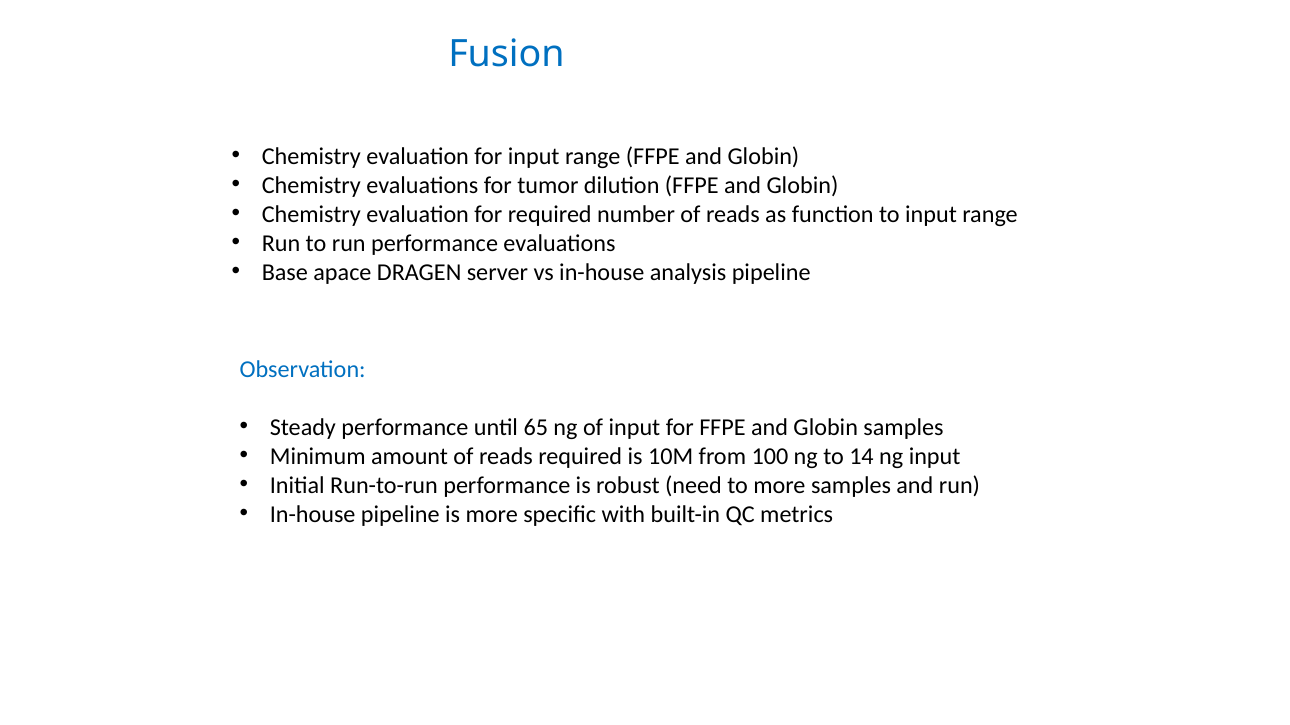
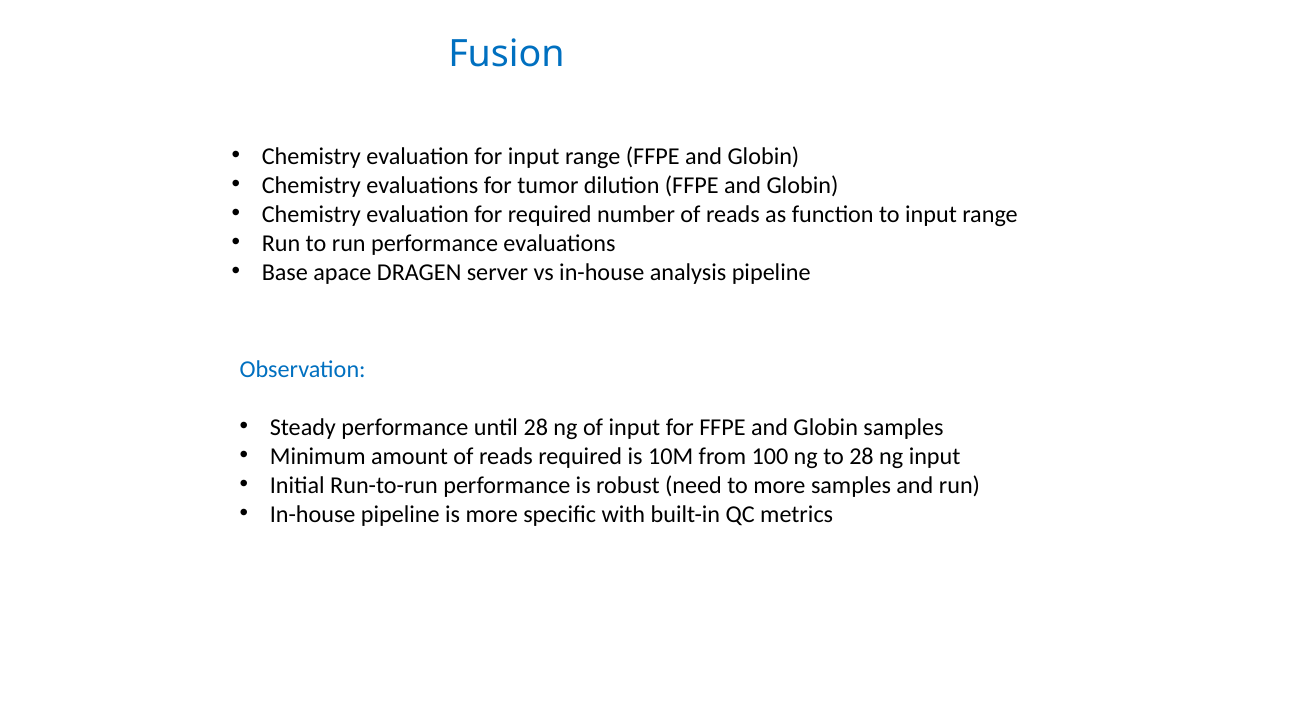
until 65: 65 -> 28
to 14: 14 -> 28
